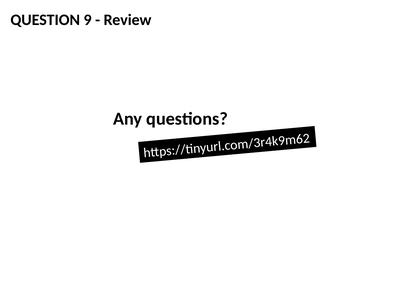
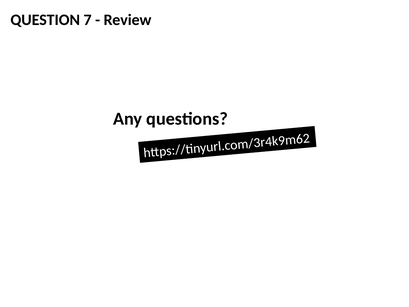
9: 9 -> 7
